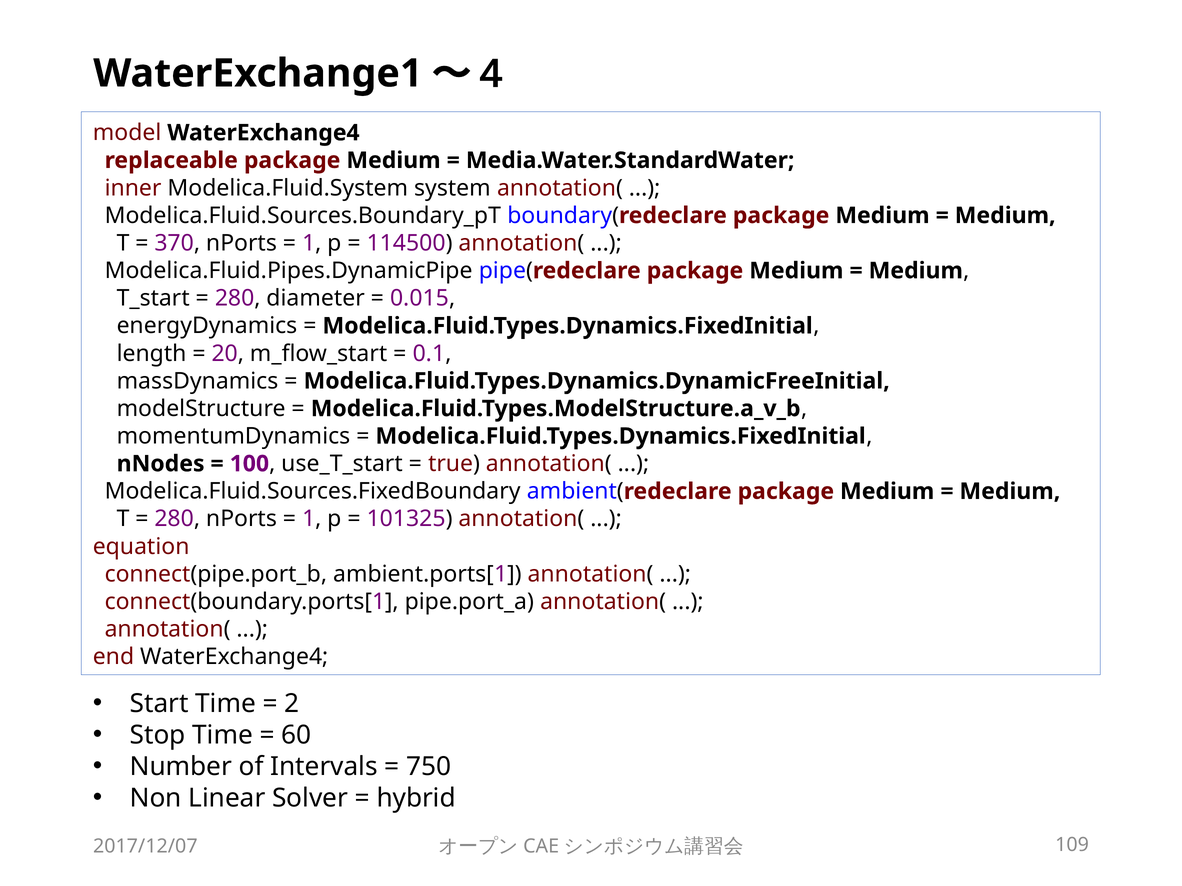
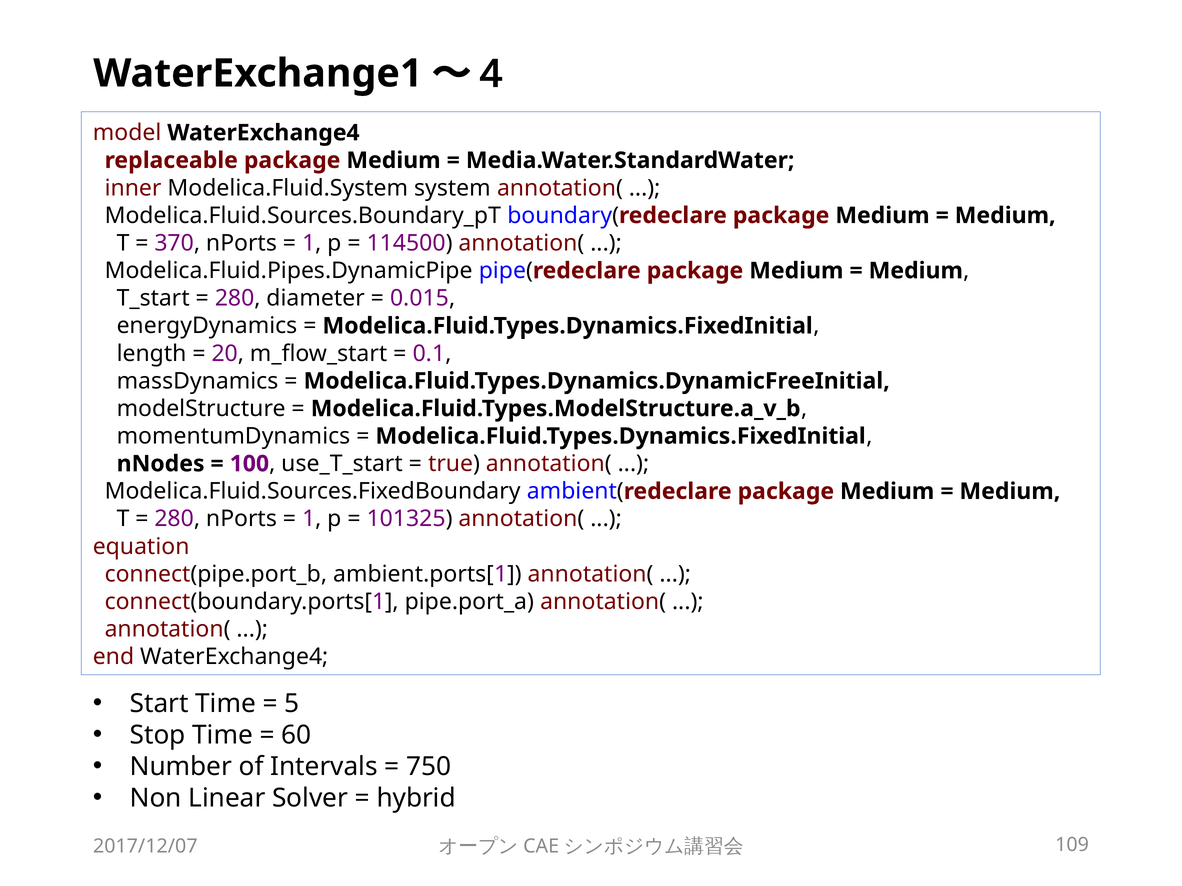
2: 2 -> 5
